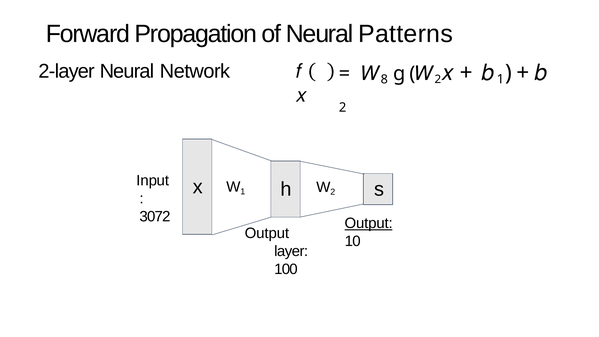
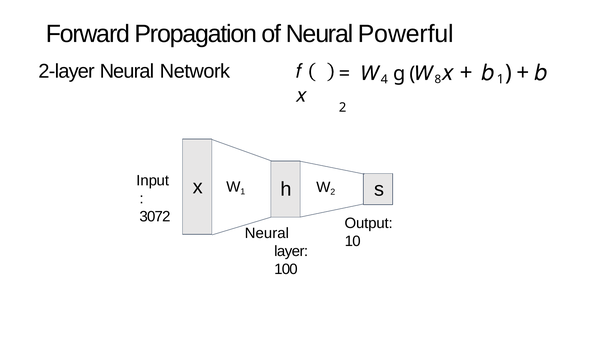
Patterns: Patterns -> Powerful
8: 8 -> 4
𝑊 2: 2 -> 8
Output at (369, 223) underline: present -> none
Output at (267, 233): Output -> Neural
